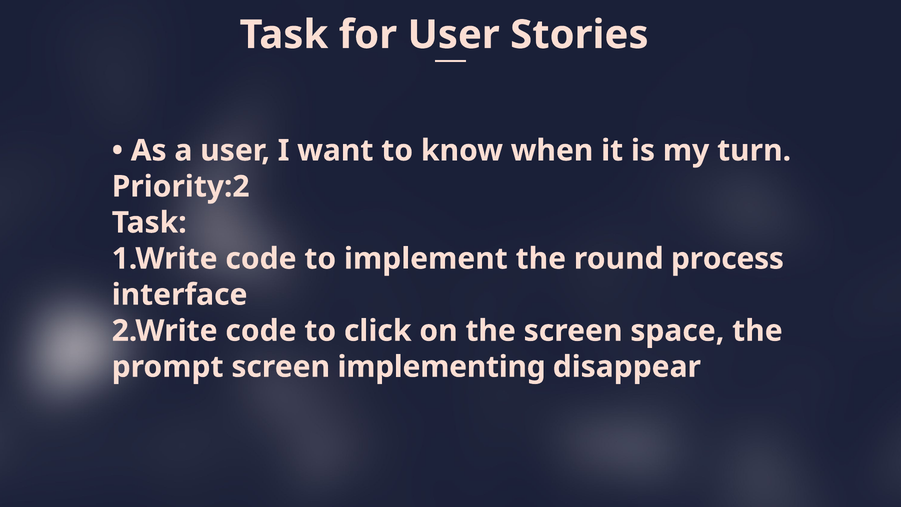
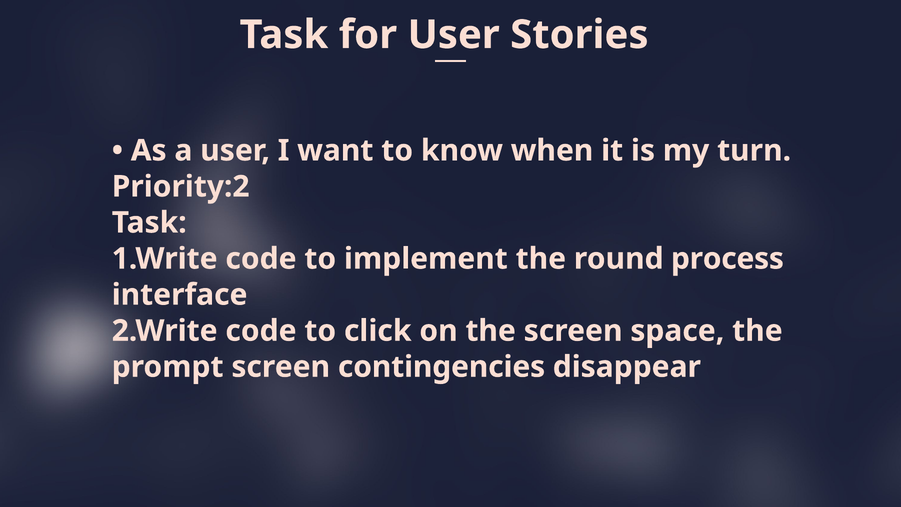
implementing: implementing -> contingencies
